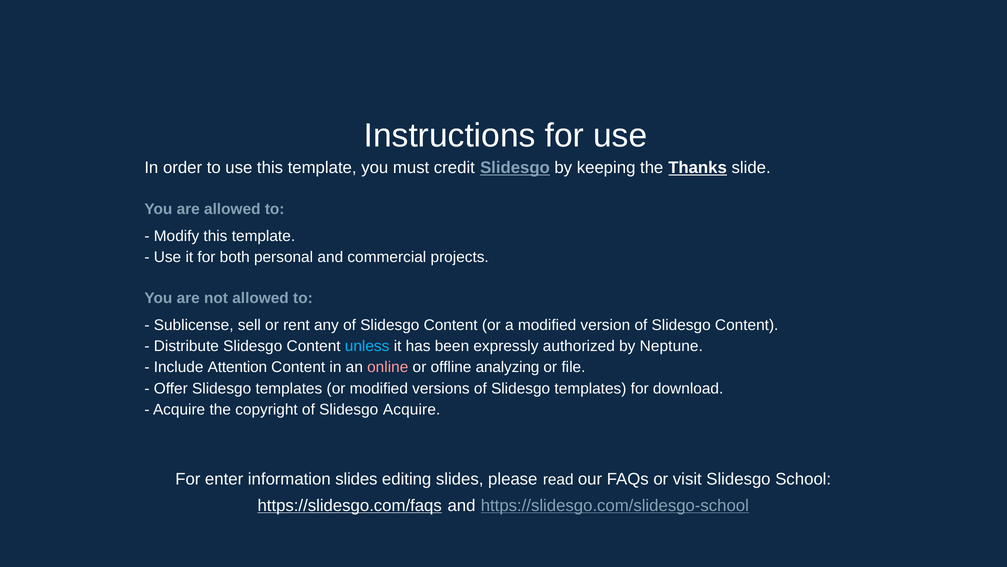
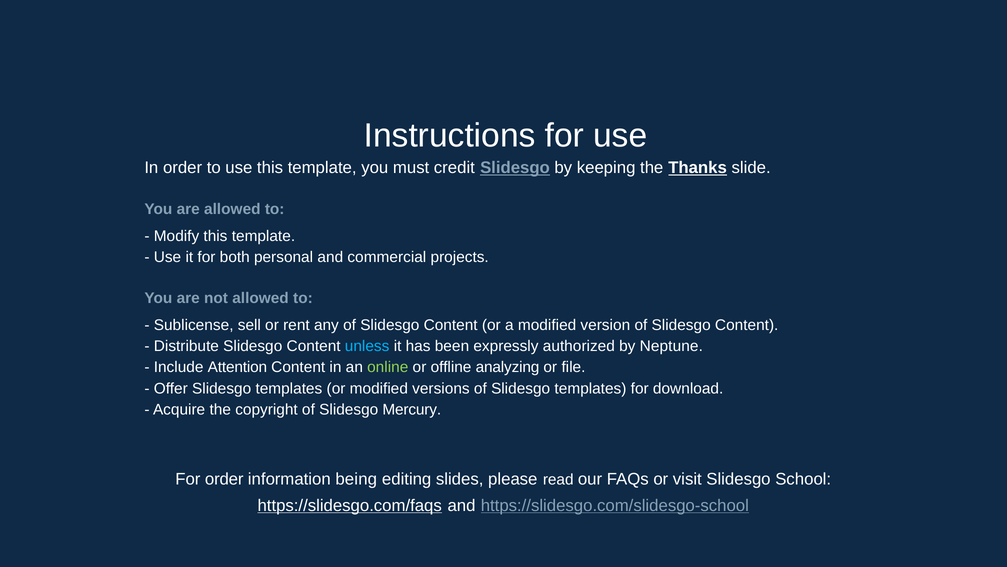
online colour: pink -> light green
Slidesgo Acquire: Acquire -> Mercury
For enter: enter -> order
information slides: slides -> being
